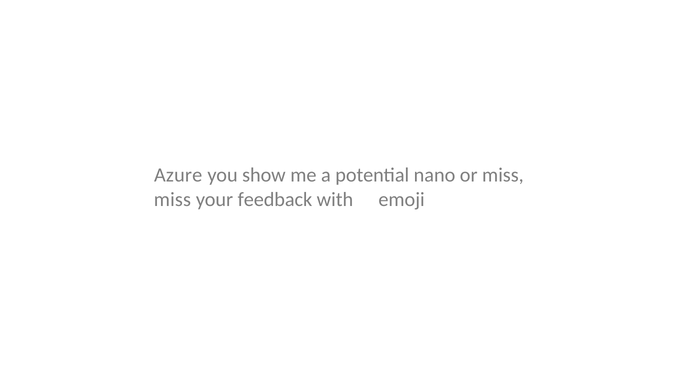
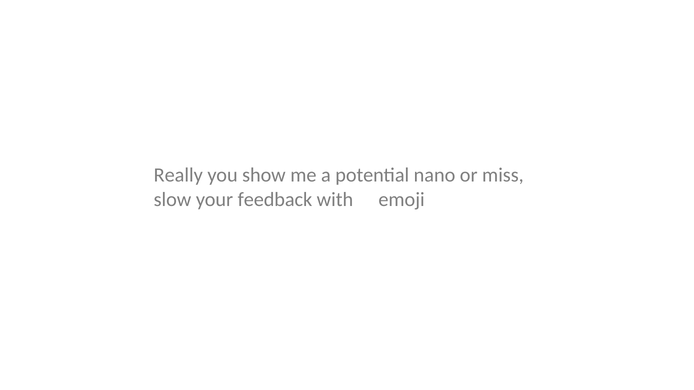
Azure: Azure -> Really
miss at (172, 200): miss -> slow
